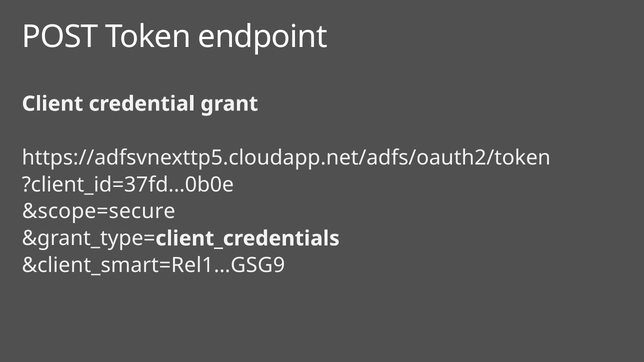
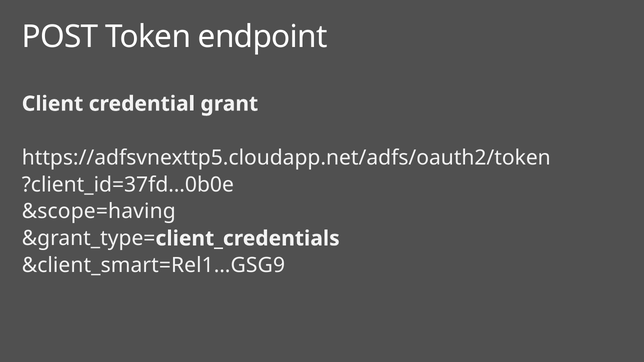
&scope=secure: &scope=secure -> &scope=having
